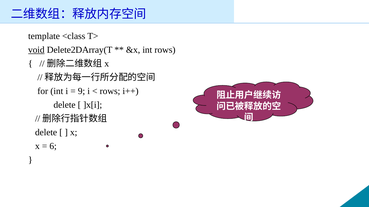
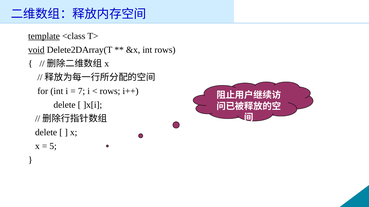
template underline: none -> present
9: 9 -> 7
6: 6 -> 5
